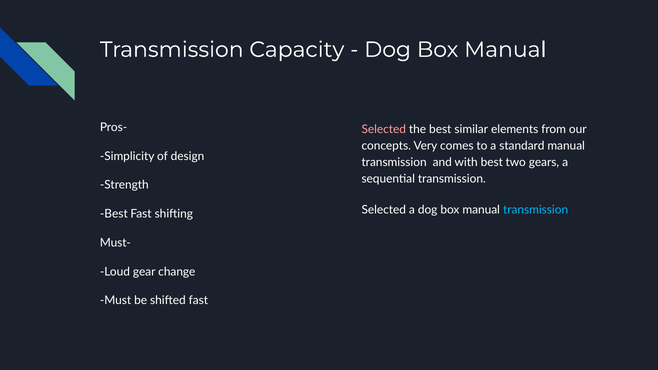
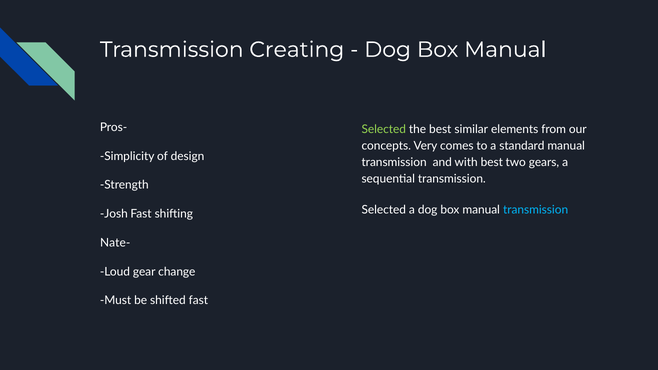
Capacity: Capacity -> Creating
Selected at (384, 129) colour: pink -> light green
Best at (114, 214): Best -> Josh
Must-: Must- -> Nate-
